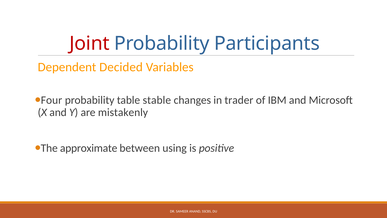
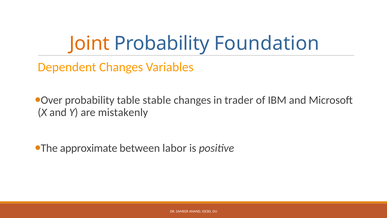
Joint colour: red -> orange
Participants: Participants -> Foundation
Dependent Decided: Decided -> Changes
Four: Four -> Over
using: using -> labor
